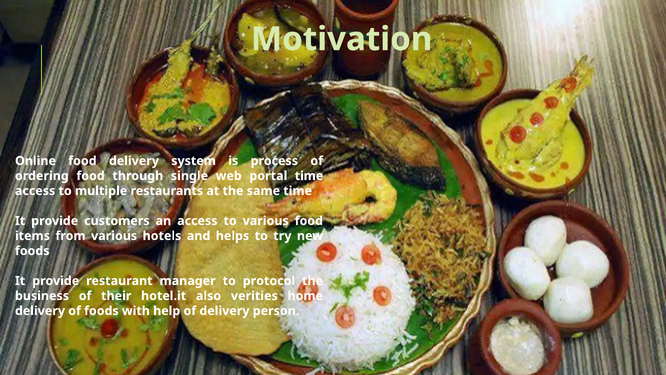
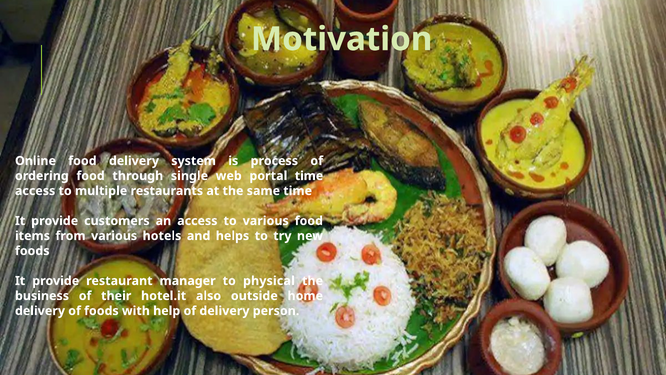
protocol: protocol -> physical
verities: verities -> outside
